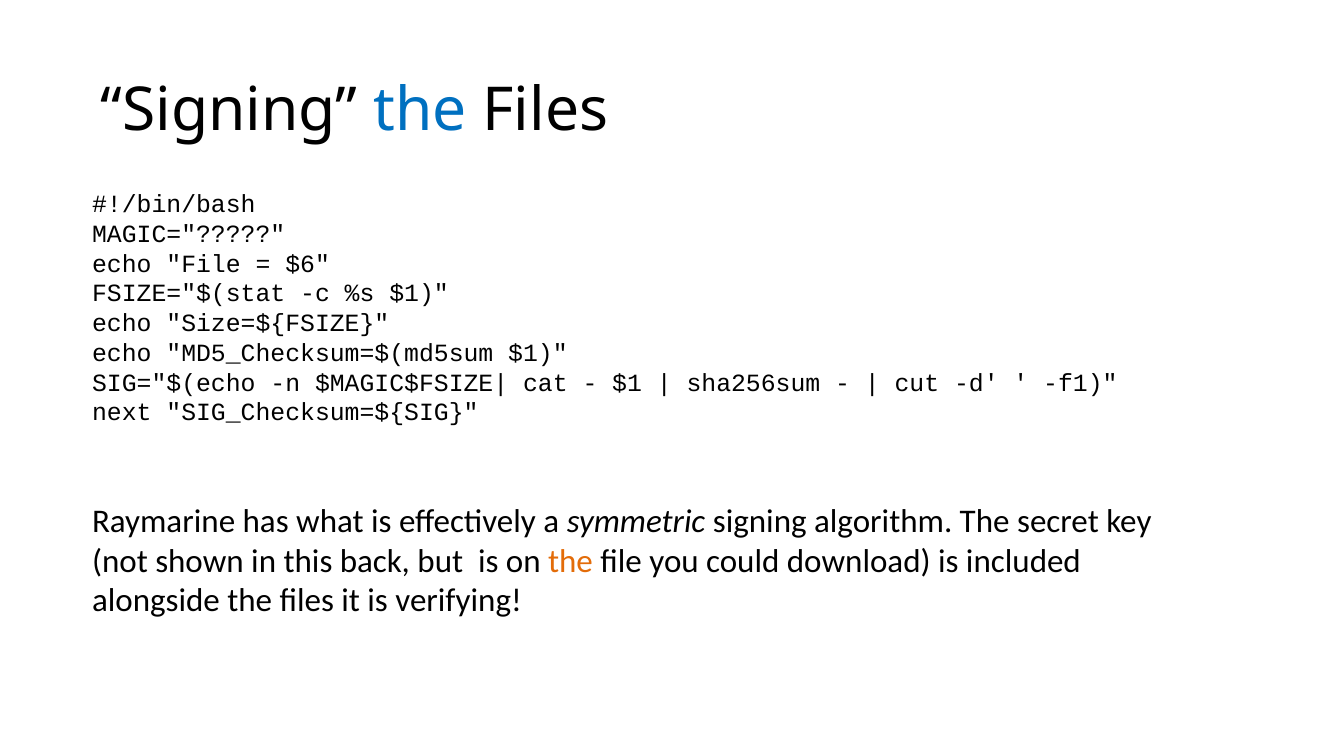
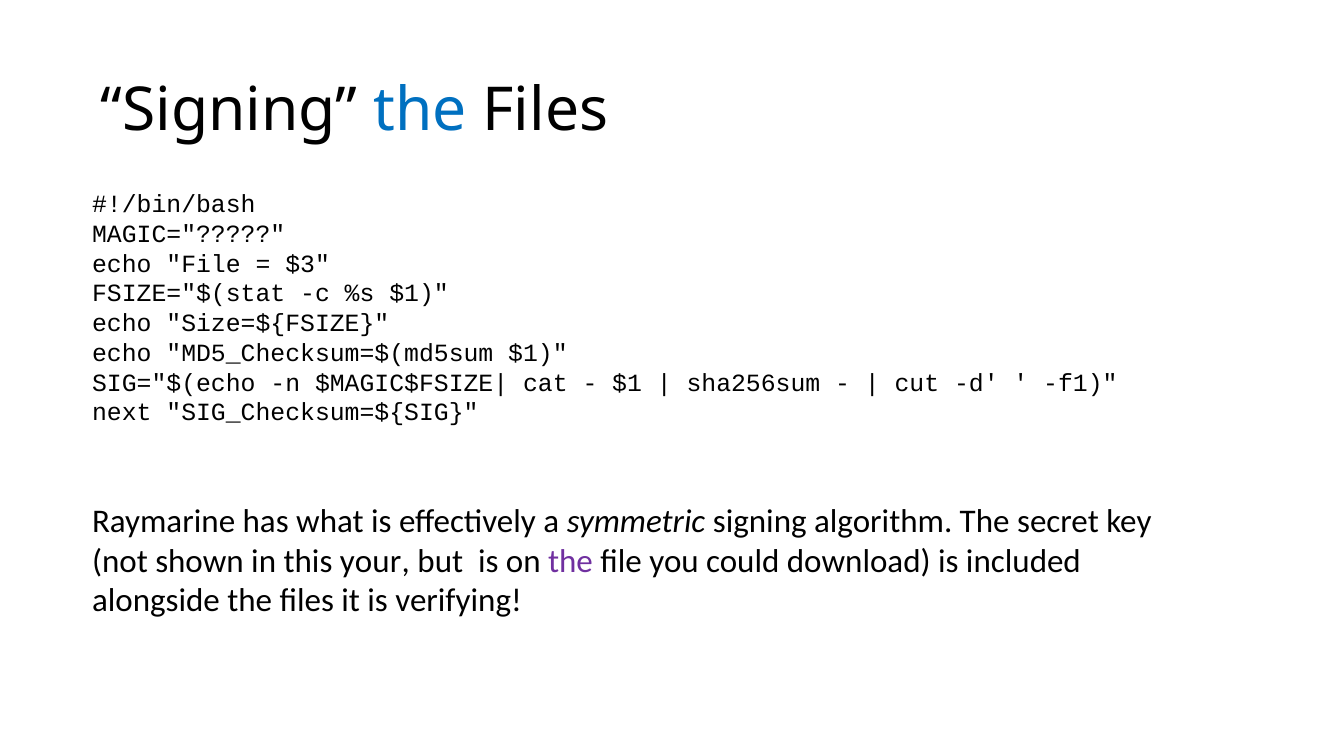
$6: $6 -> $3
back: back -> your
the at (571, 561) colour: orange -> purple
